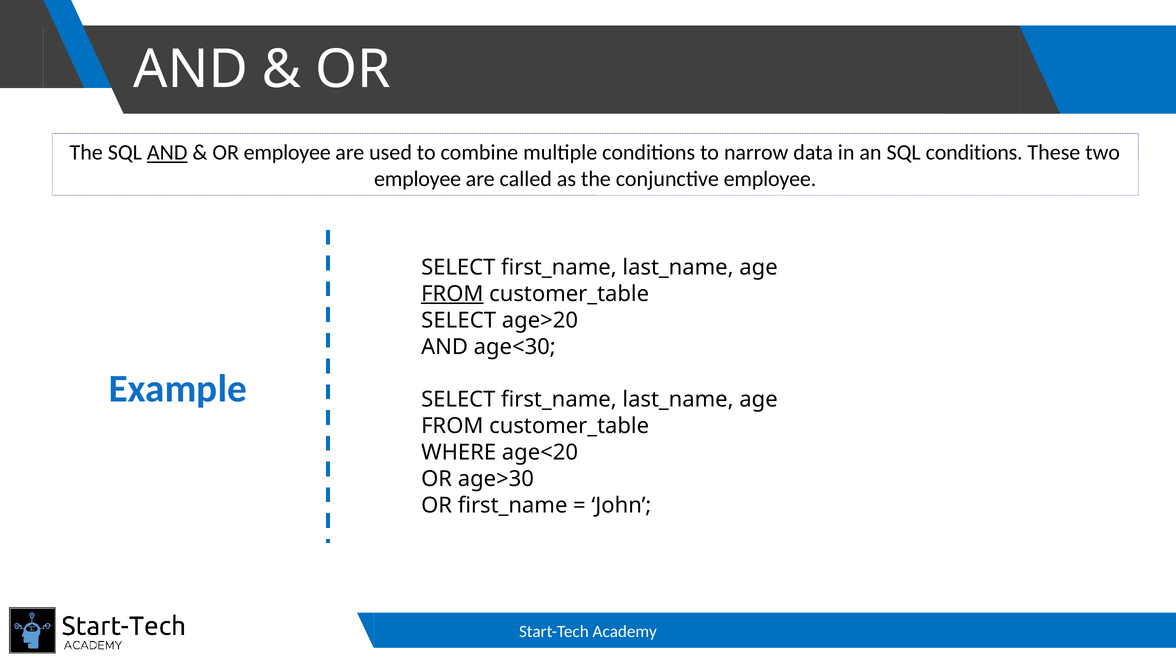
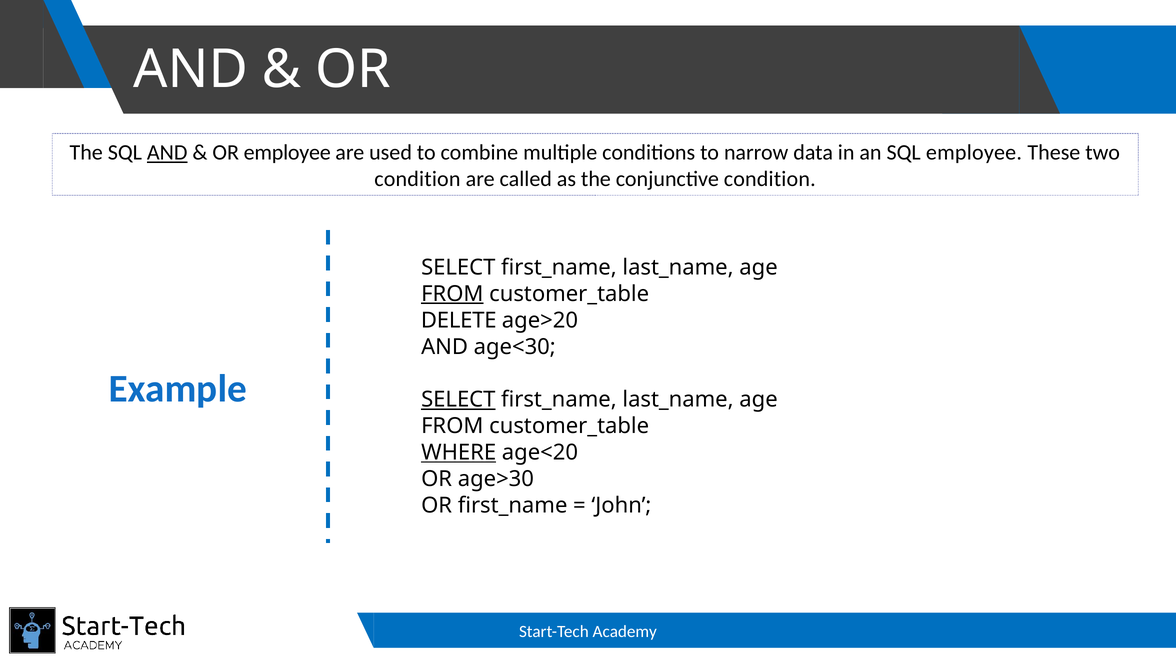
SQL conditions: conditions -> employee
employee at (418, 179): employee -> condition
conjunctive employee: employee -> condition
SELECT at (459, 321): SELECT -> DELETE
SELECT at (458, 400) underline: none -> present
WHERE underline: none -> present
